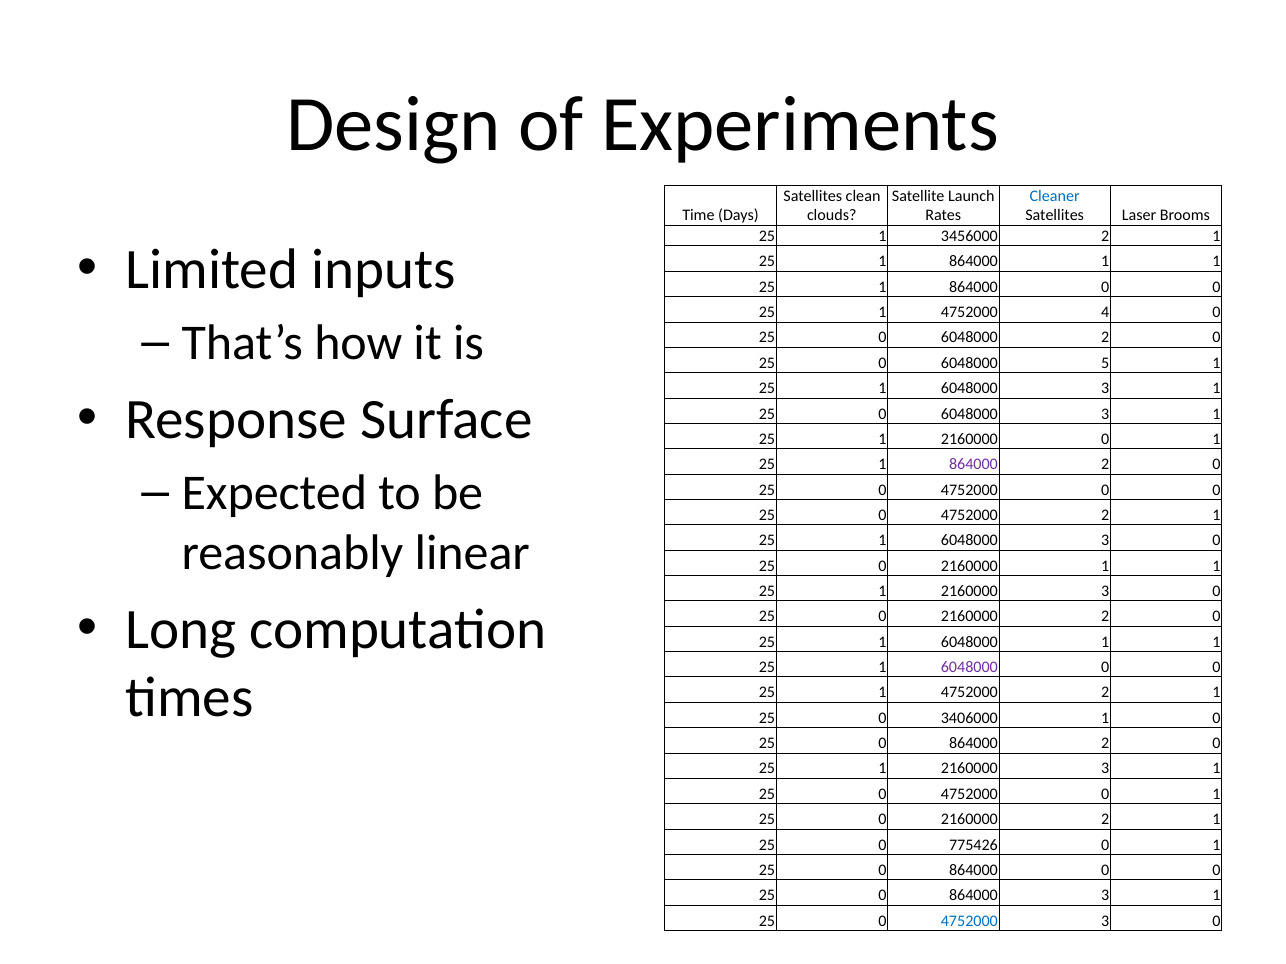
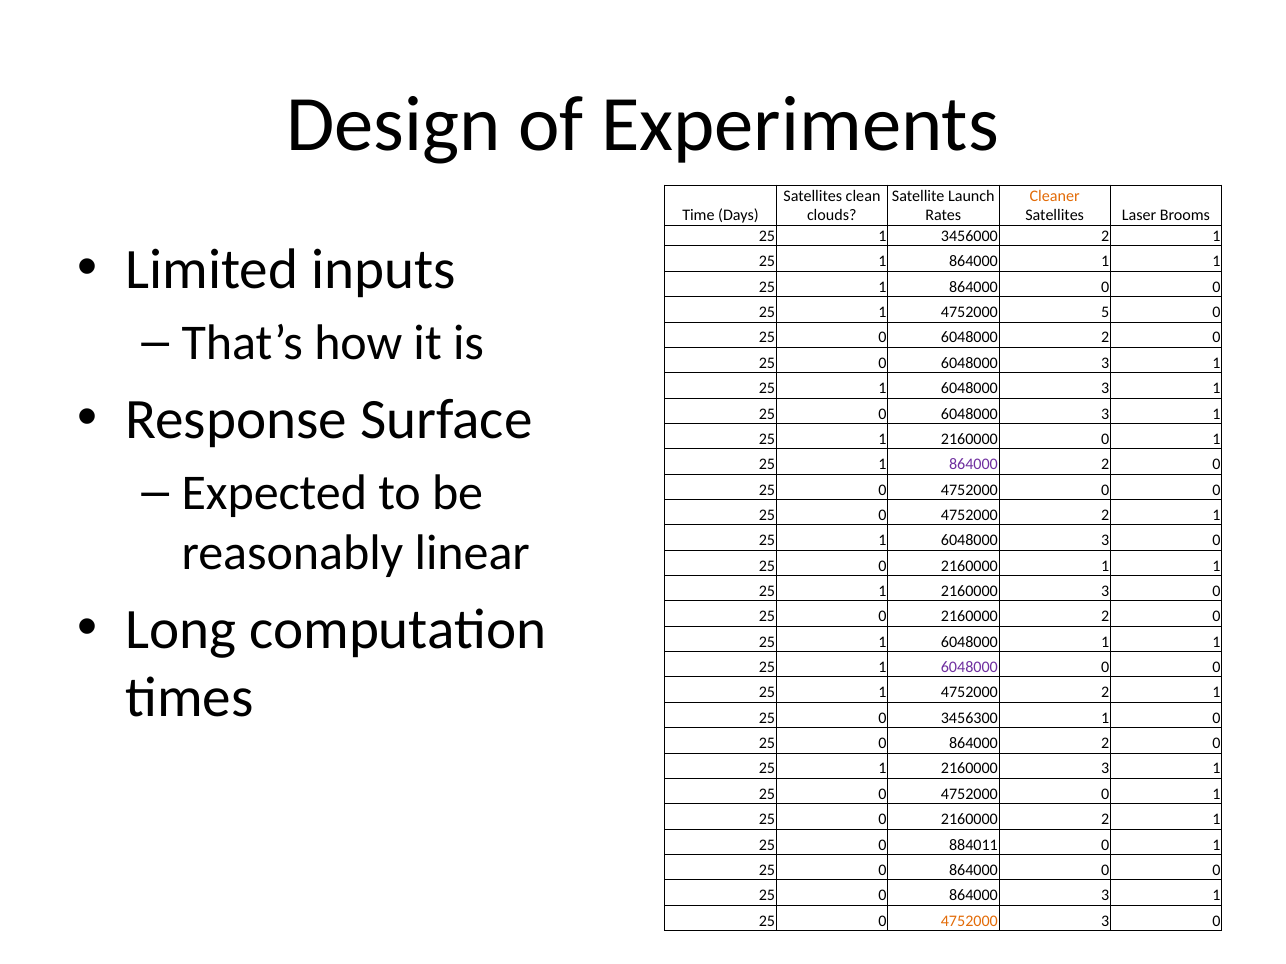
Cleaner colour: blue -> orange
4: 4 -> 5
5 at (1105, 363): 5 -> 3
3406000: 3406000 -> 3456300
775426: 775426 -> 884011
4752000 at (969, 921) colour: blue -> orange
